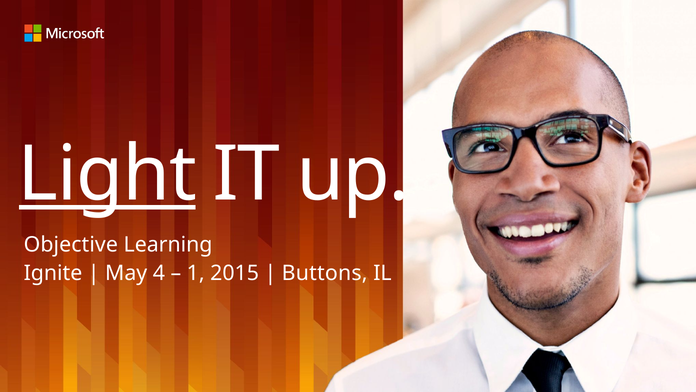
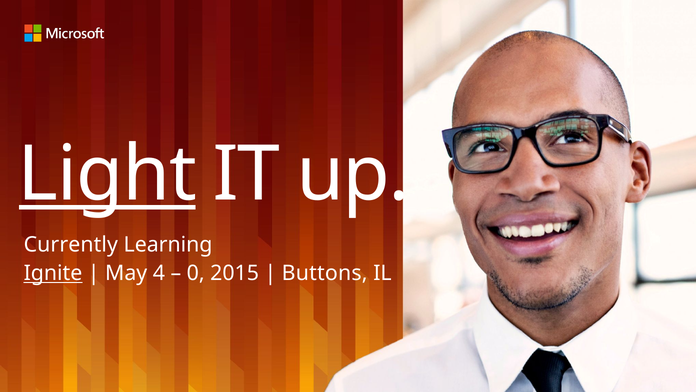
Objective: Objective -> Currently
Ignite underline: none -> present
1: 1 -> 0
